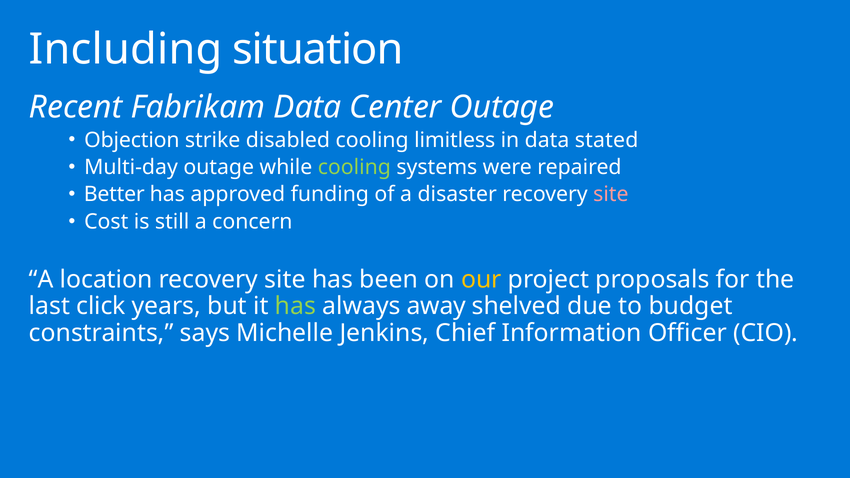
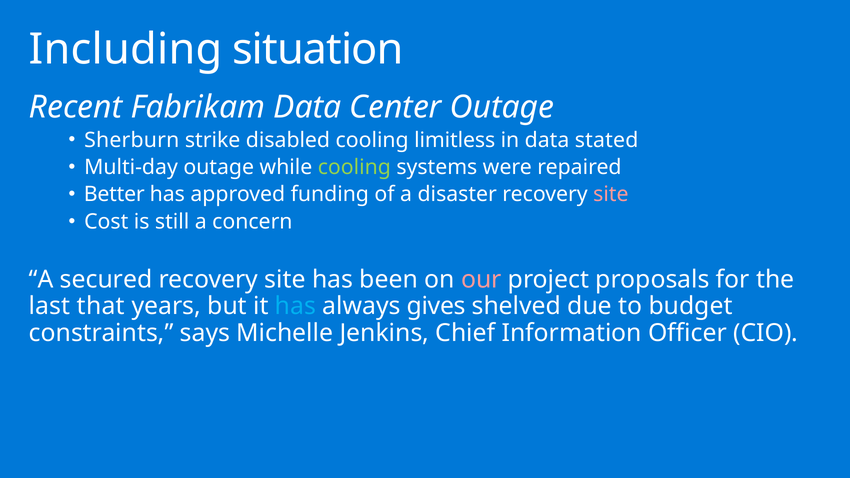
Objection: Objection -> Sherburn
location: location -> secured
our colour: yellow -> pink
click: click -> that
has at (296, 306) colour: light green -> light blue
away: away -> gives
